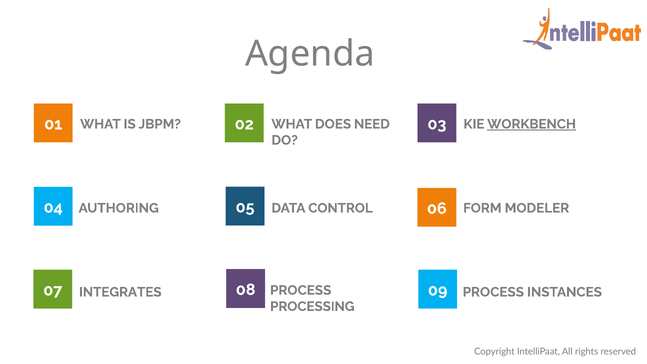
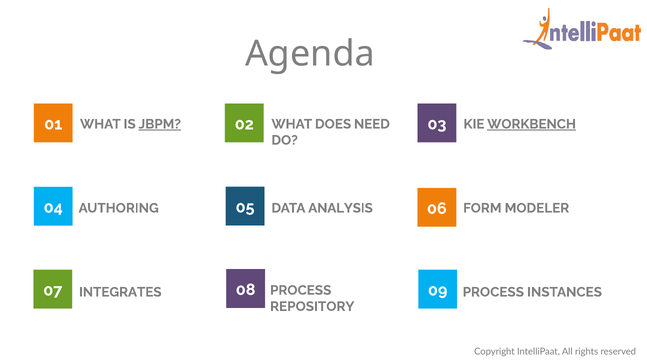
JBPM underline: none -> present
CONTROL: CONTROL -> ANALYSIS
PROCESSING: PROCESSING -> REPOSITORY
